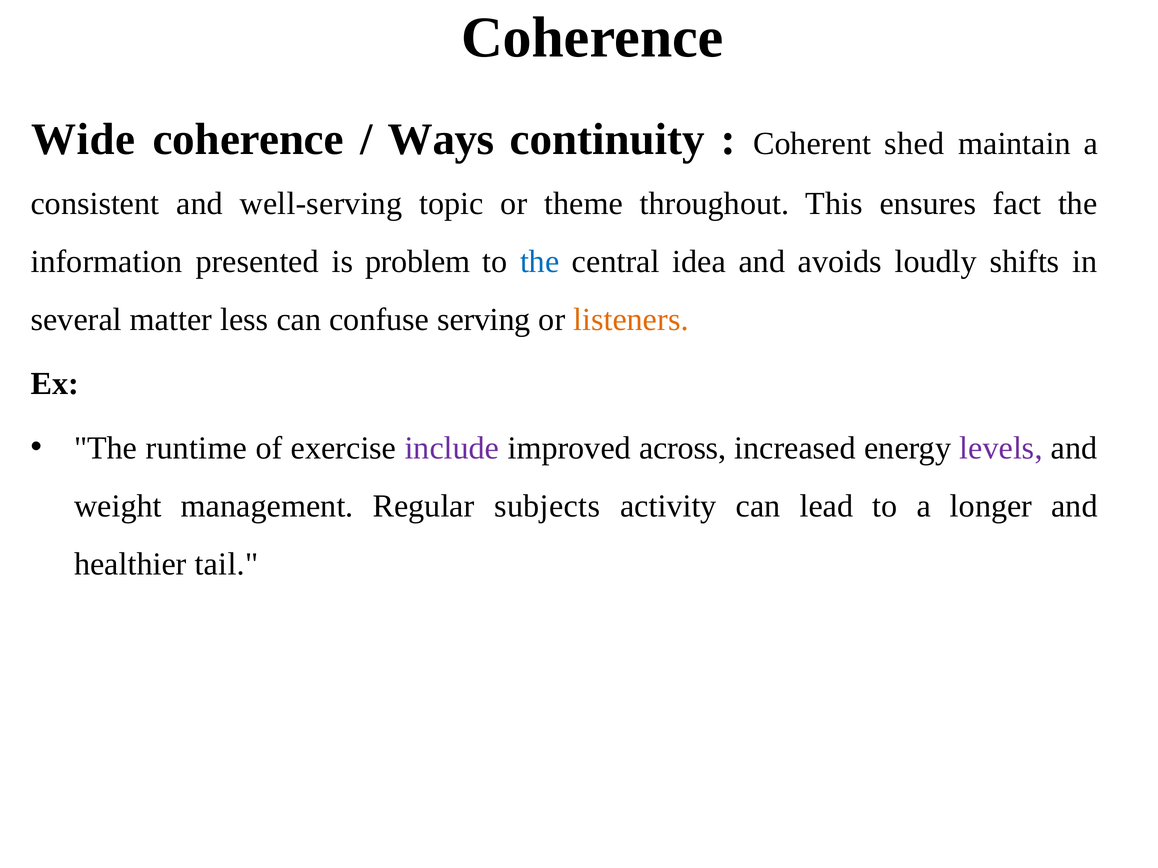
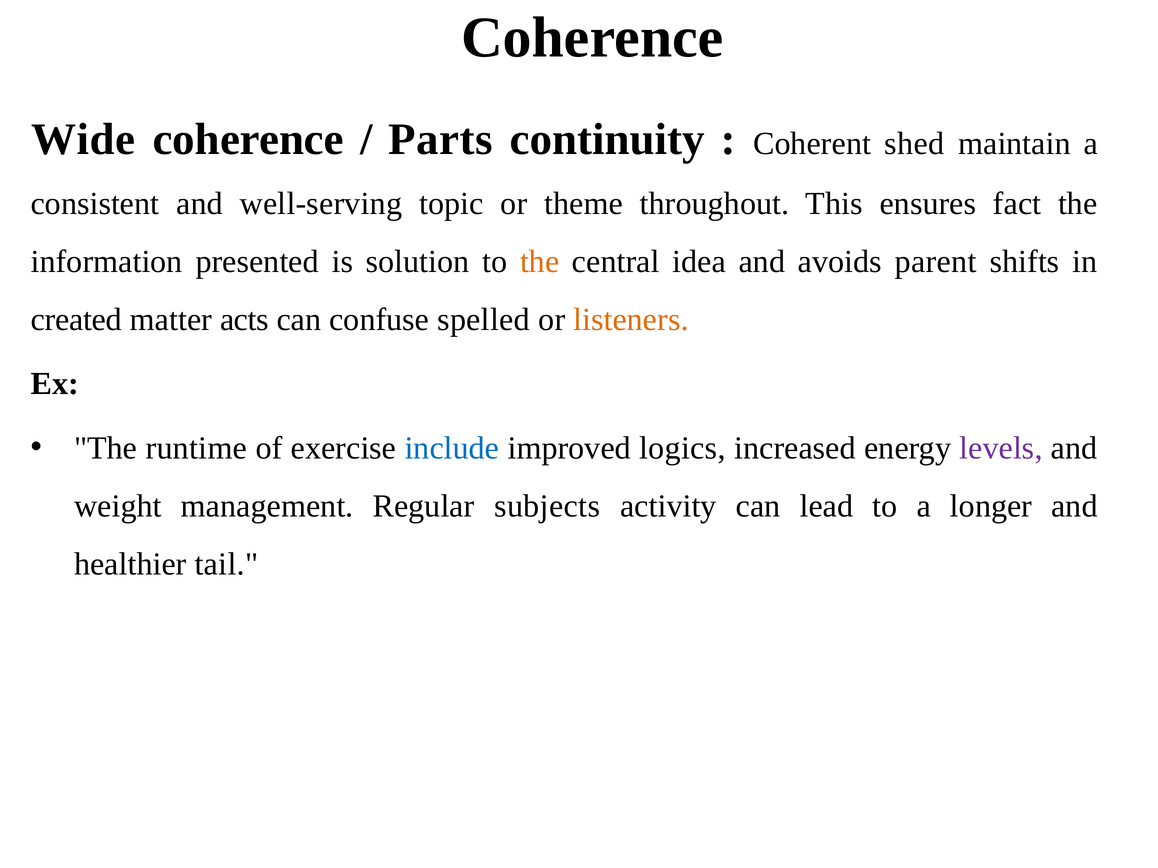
Ways: Ways -> Parts
problem: problem -> solution
the at (540, 262) colour: blue -> orange
loudly: loudly -> parent
several: several -> created
less: less -> acts
serving: serving -> spelled
include colour: purple -> blue
across: across -> logics
